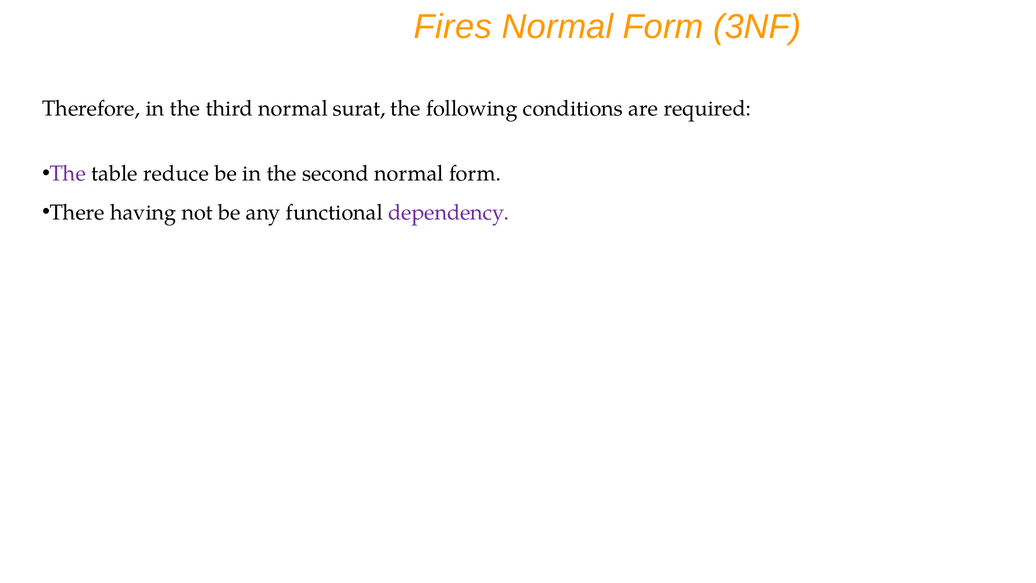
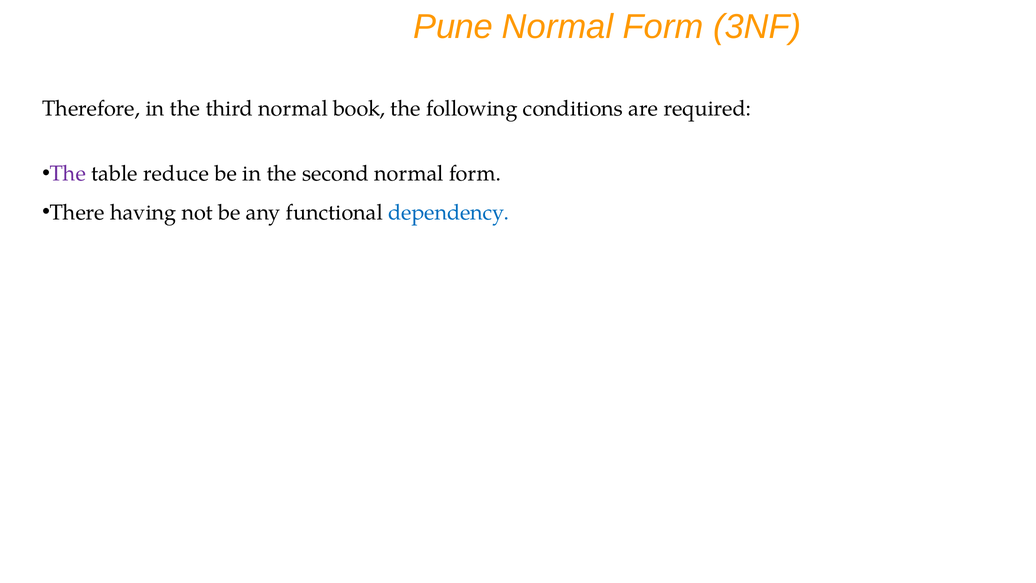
Fires: Fires -> Pune
surat: surat -> book
dependency colour: purple -> blue
